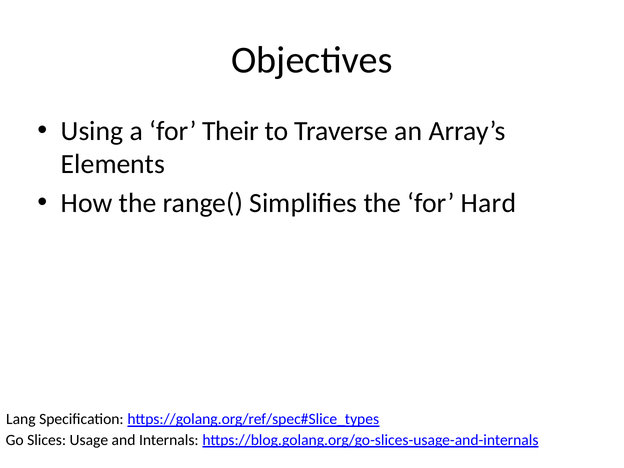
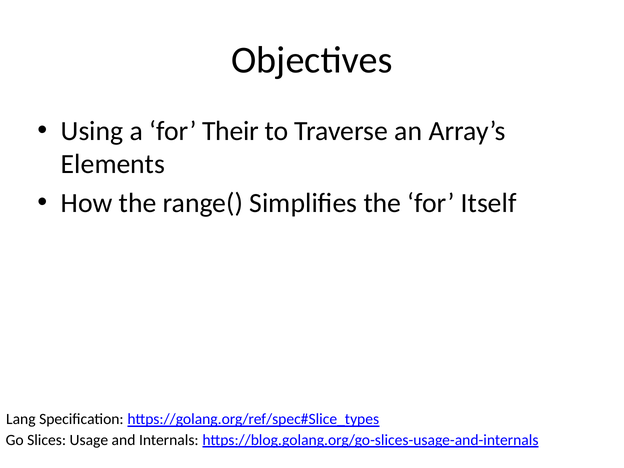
Hard: Hard -> Itself
